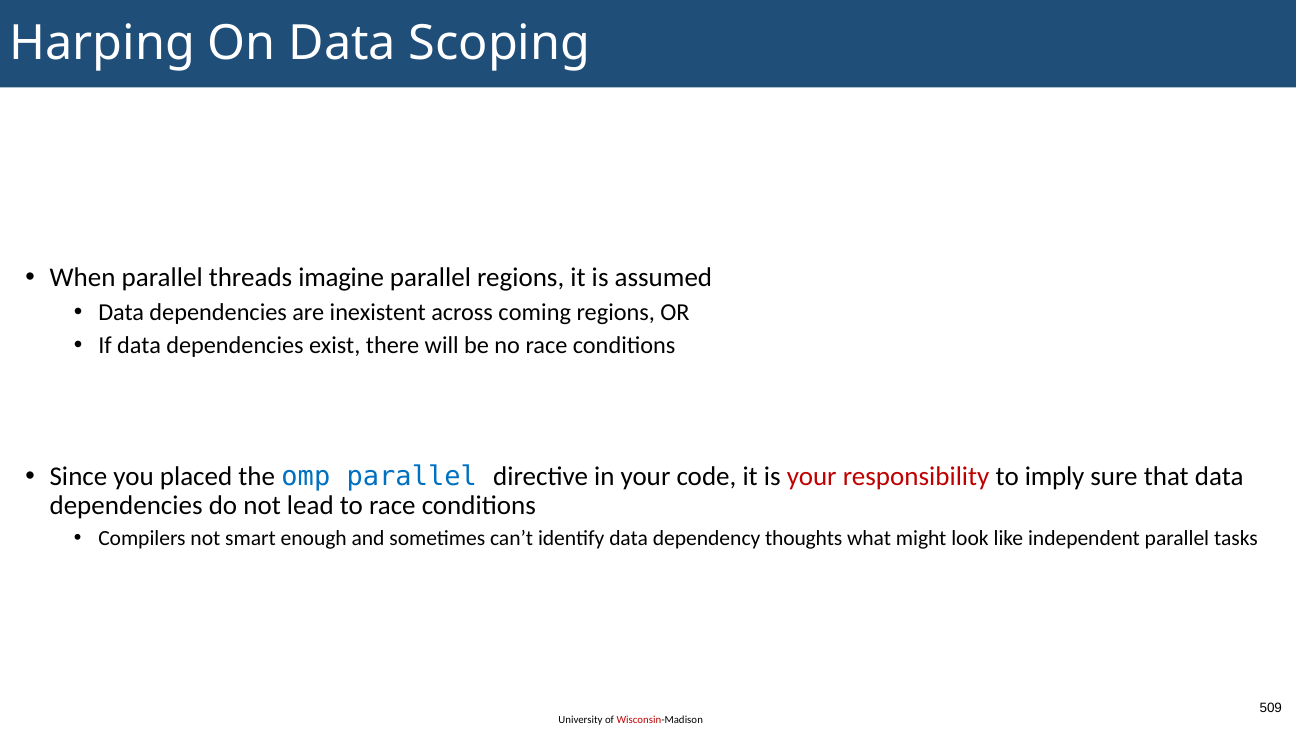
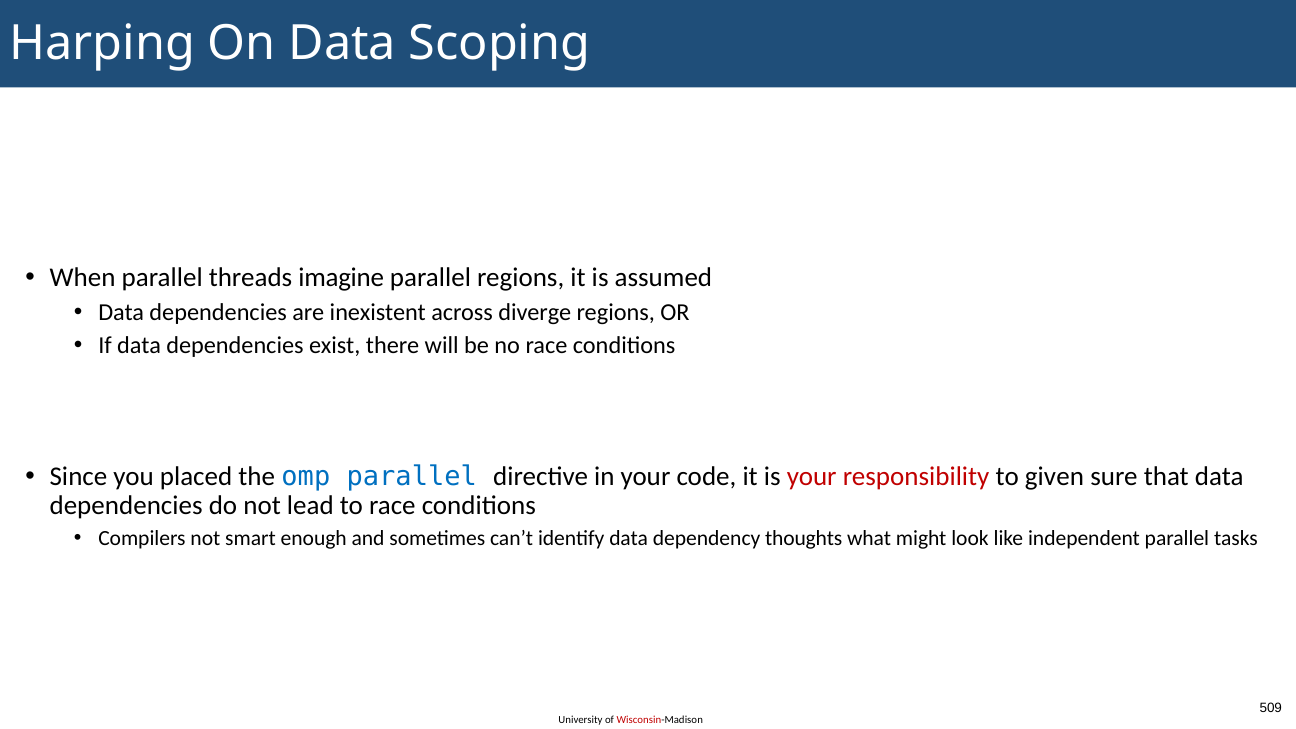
coming: coming -> diverge
imply: imply -> given
